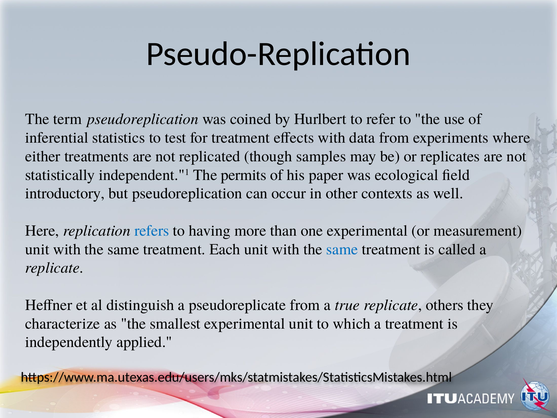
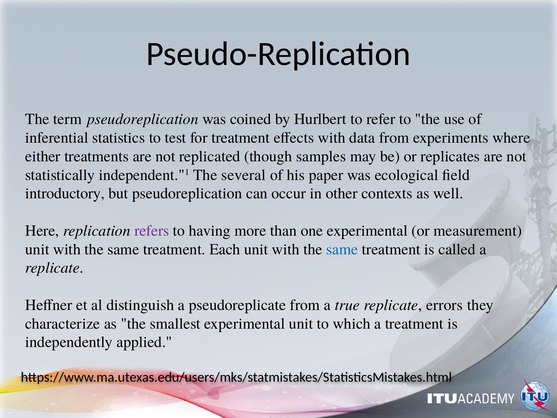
permits: permits -> several
refers colour: blue -> purple
others: others -> errors
